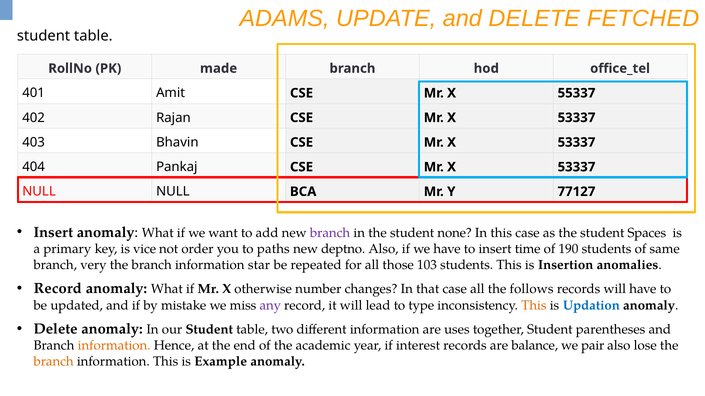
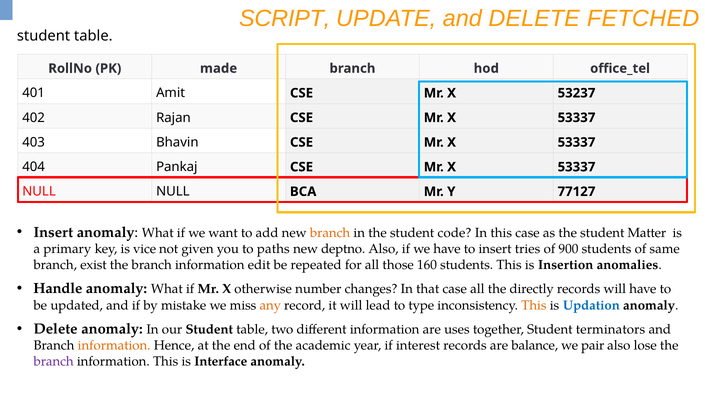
ADAMS: ADAMS -> SCRIPT
55337: 55337 -> 53237
branch at (330, 233) colour: purple -> orange
none: none -> code
Spaces: Spaces -> Matter
order: order -> given
time: time -> tries
190: 190 -> 900
very: very -> exist
star: star -> edit
103: 103 -> 160
Record at (58, 289): Record -> Handle
follows: follows -> directly
any colour: purple -> orange
parentheses: parentheses -> terminators
branch at (54, 362) colour: orange -> purple
Example: Example -> Interface
